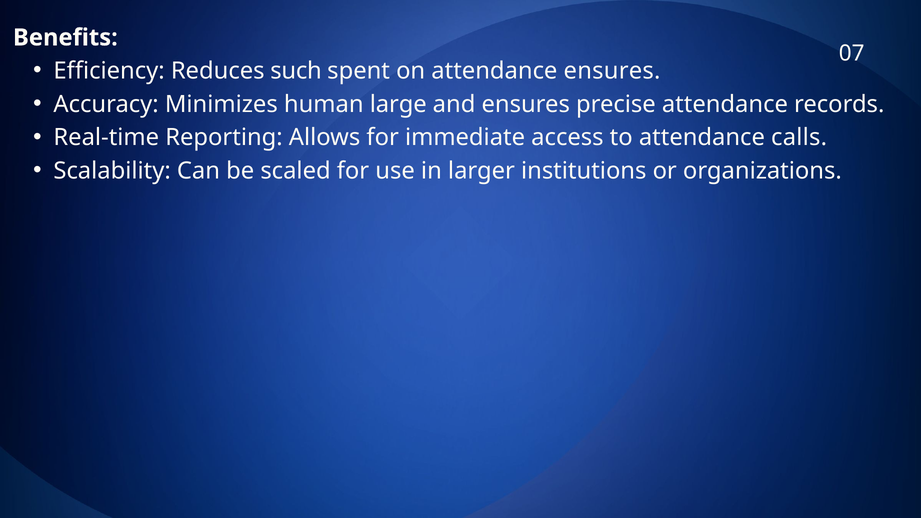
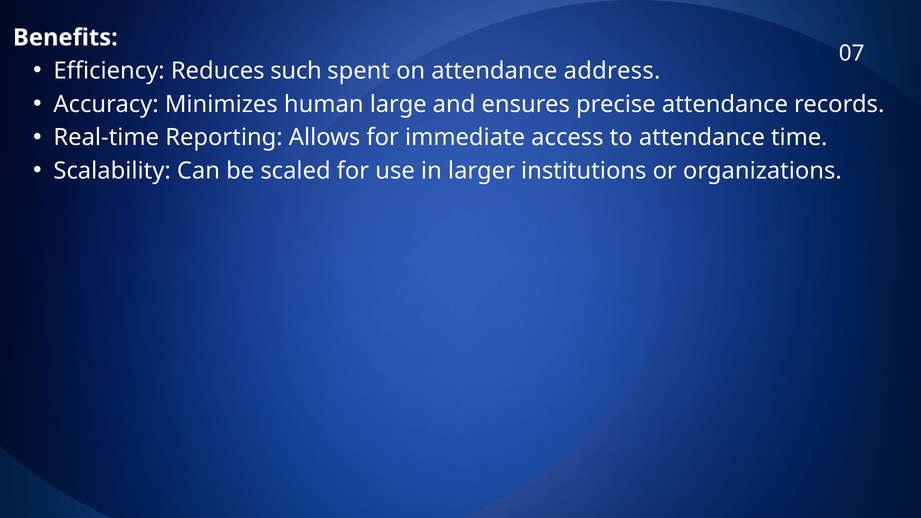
attendance ensures: ensures -> address
calls: calls -> time
